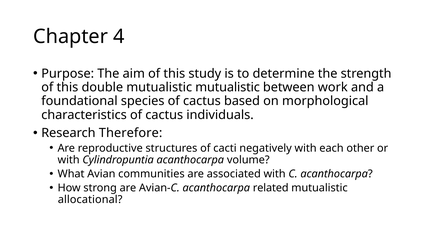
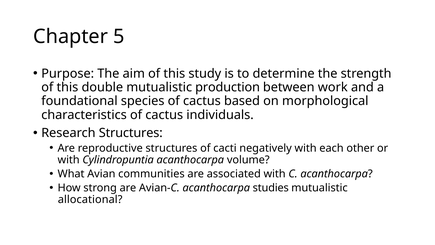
4: 4 -> 5
mutualistic mutualistic: mutualistic -> production
Research Therefore: Therefore -> Structures
related: related -> studies
